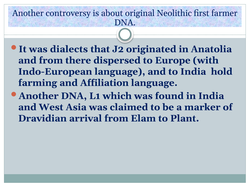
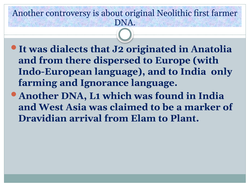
hold: hold -> only
Affiliation: Affiliation -> Ignorance
